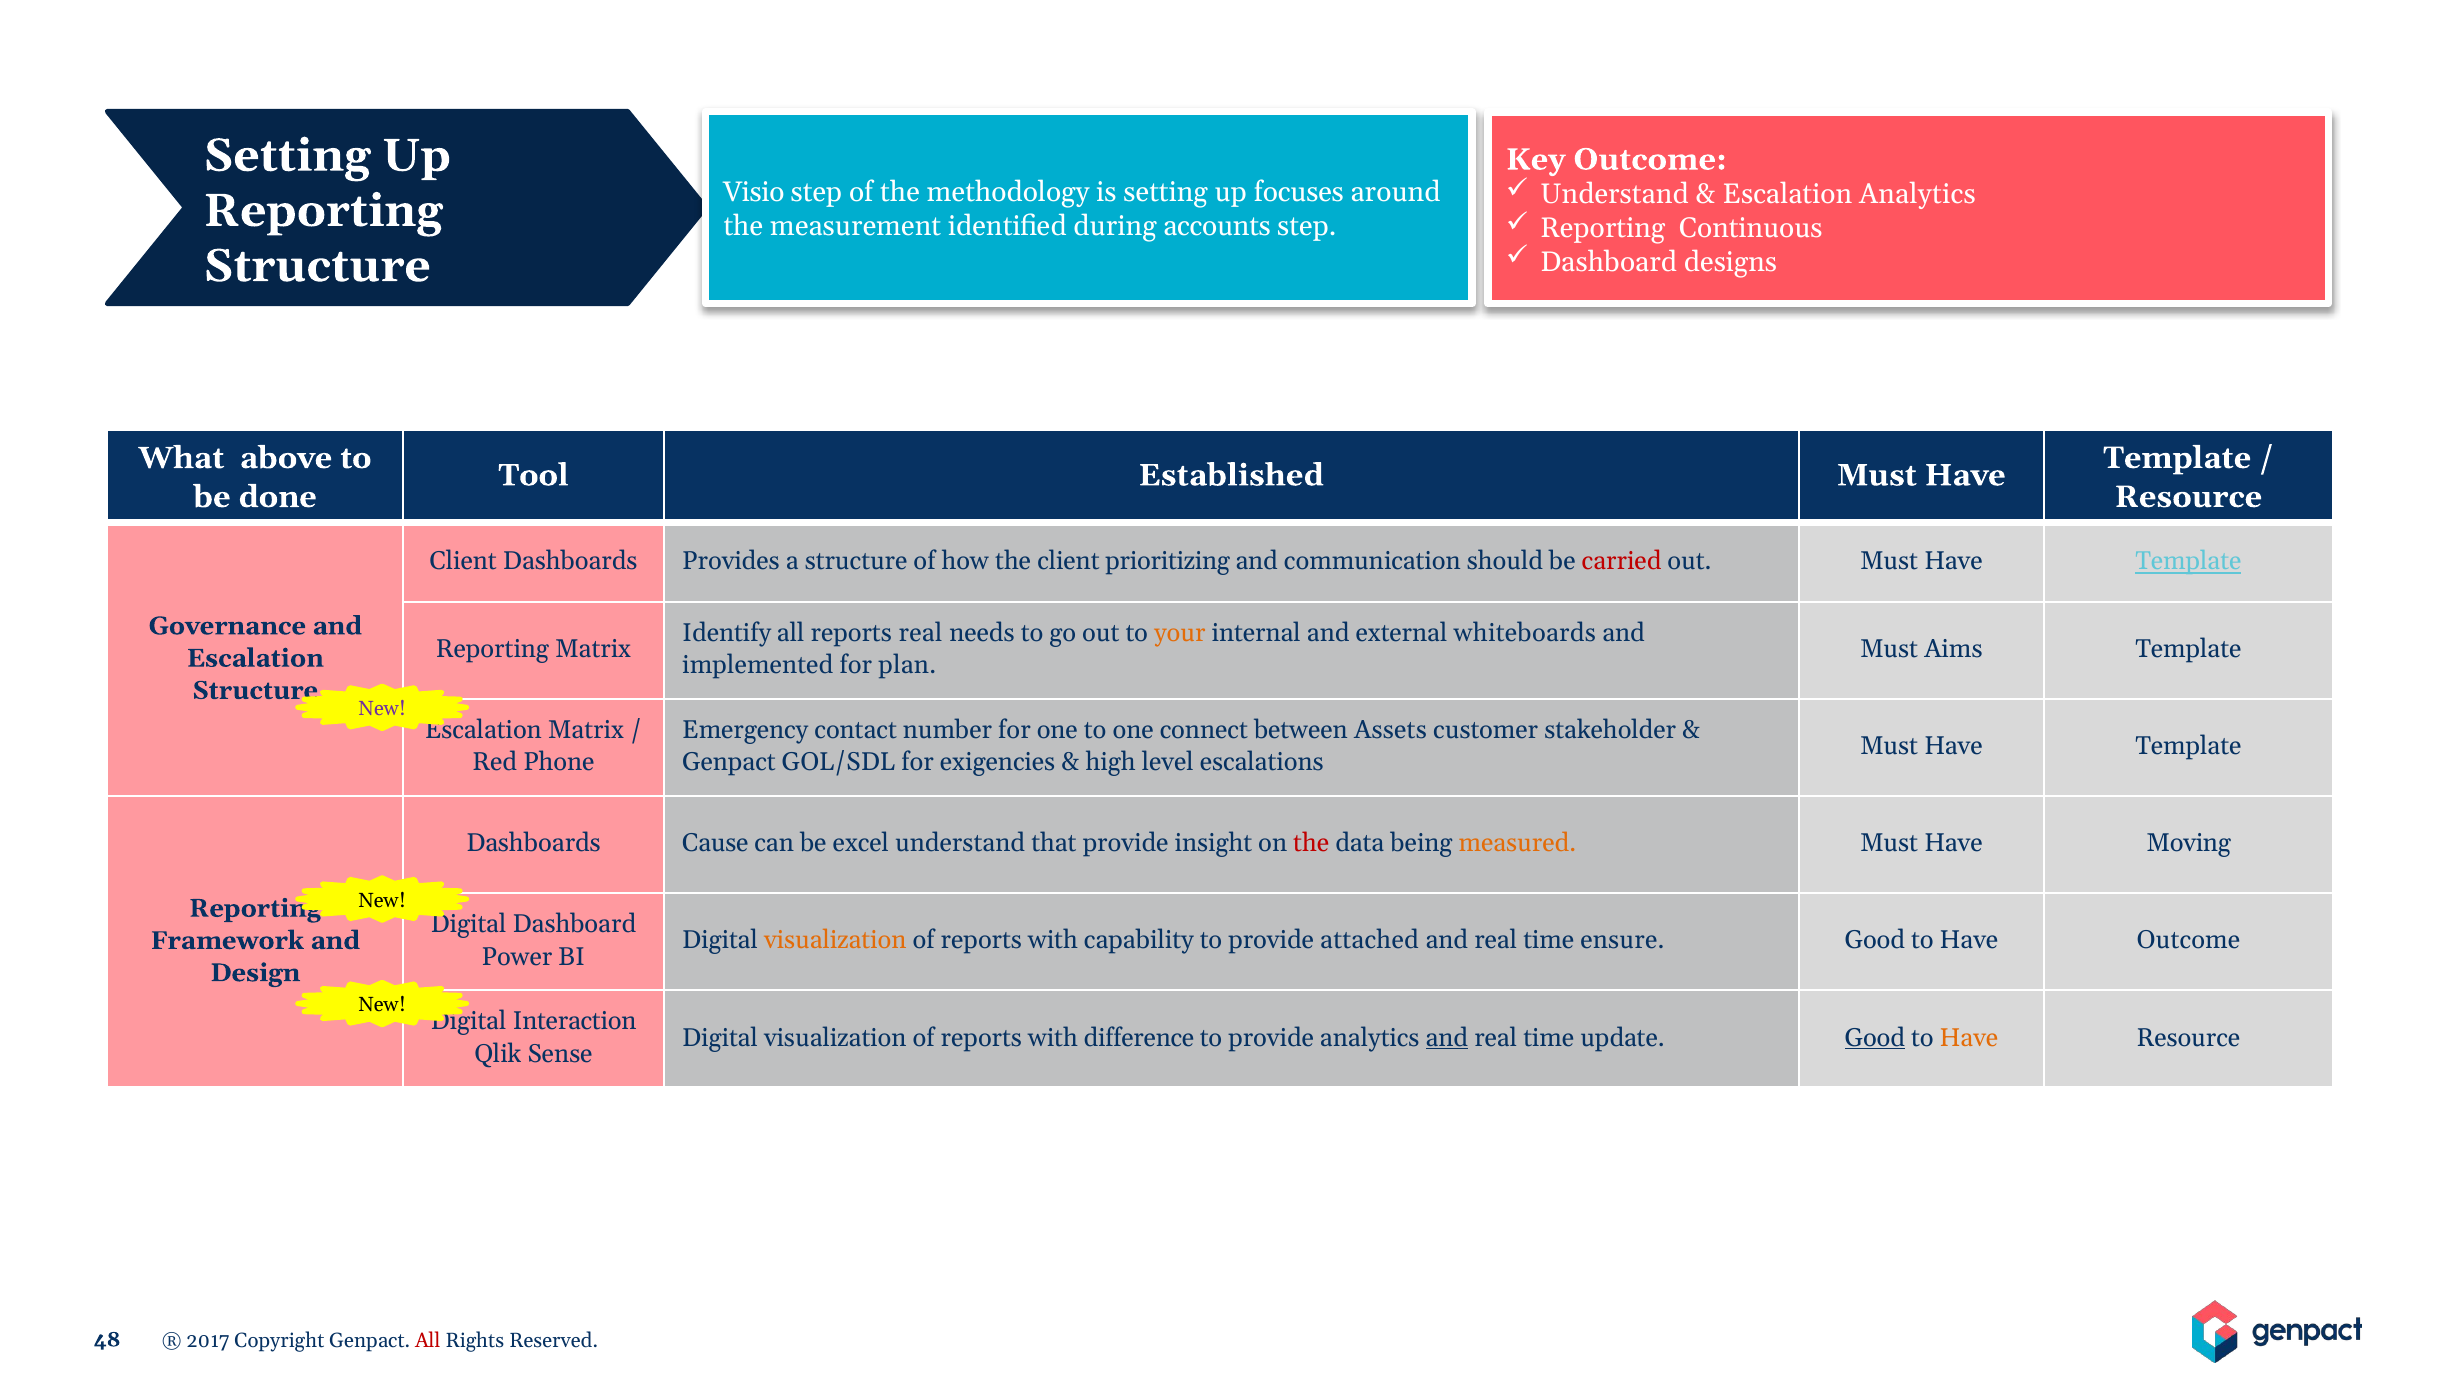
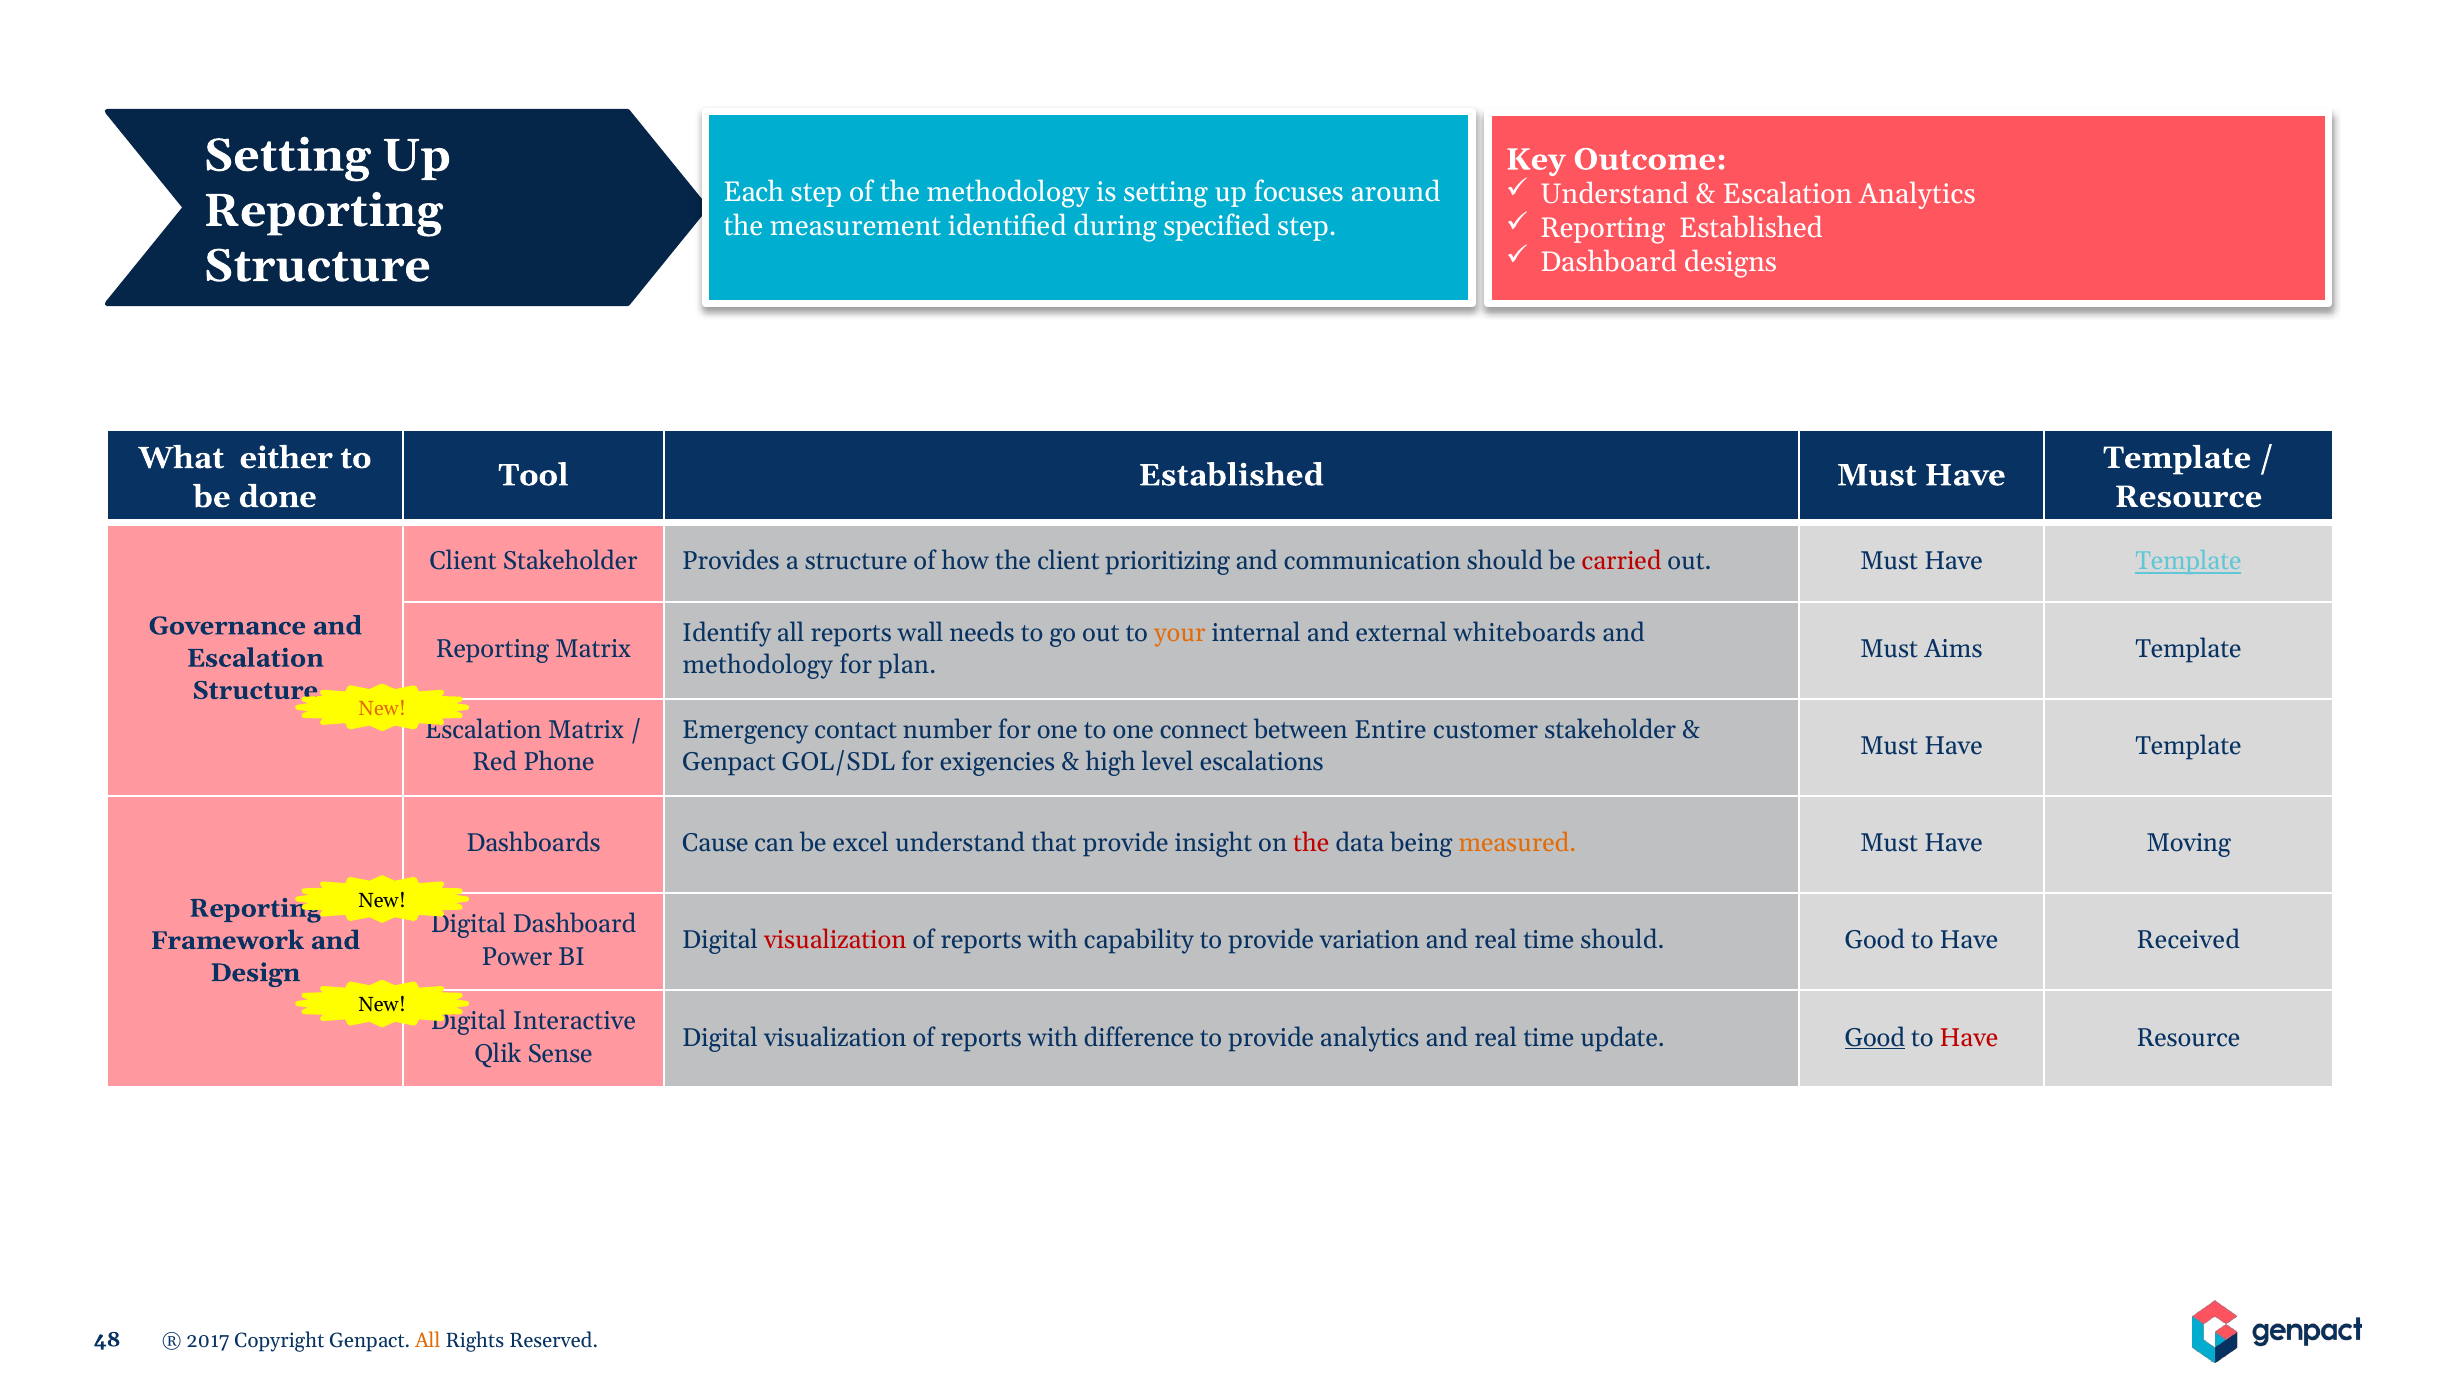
Visio: Visio -> Each
Reporting Continuous: Continuous -> Established
accounts: accounts -> specified
above: above -> either
Client Dashboards: Dashboards -> Stakeholder
reports real: real -> wall
implemented at (758, 666): implemented -> methodology
New at (382, 709) colour: purple -> orange
Assets: Assets -> Entire
visualization at (835, 941) colour: orange -> red
attached: attached -> variation
time ensure: ensure -> should
Have Outcome: Outcome -> Received
Interaction: Interaction -> Interactive
and at (1447, 1038) underline: present -> none
Have at (1969, 1038) colour: orange -> red
All at (428, 1341) colour: red -> orange
